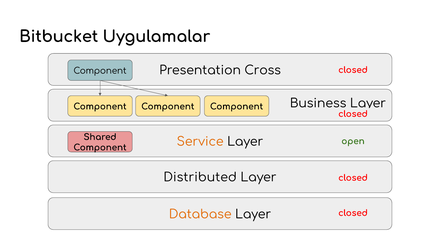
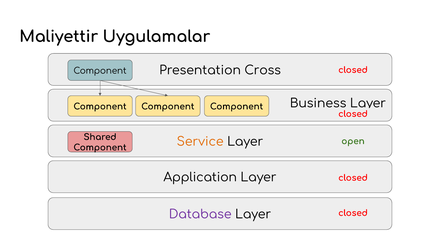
Bitbucket: Bitbucket -> Maliyettir
Distributed: Distributed -> Application
Database colour: orange -> purple
